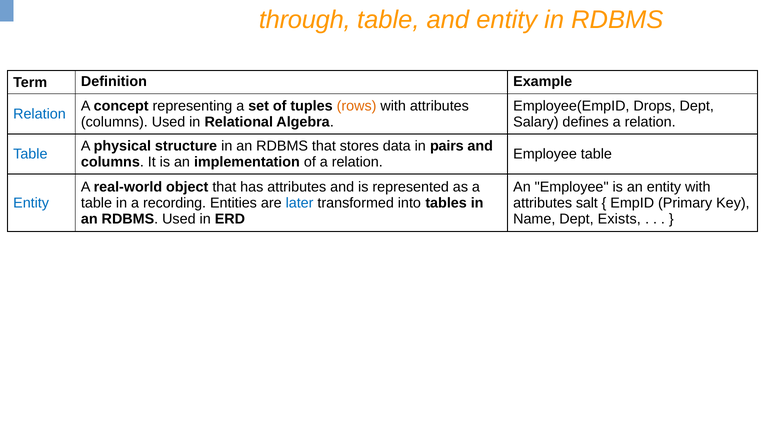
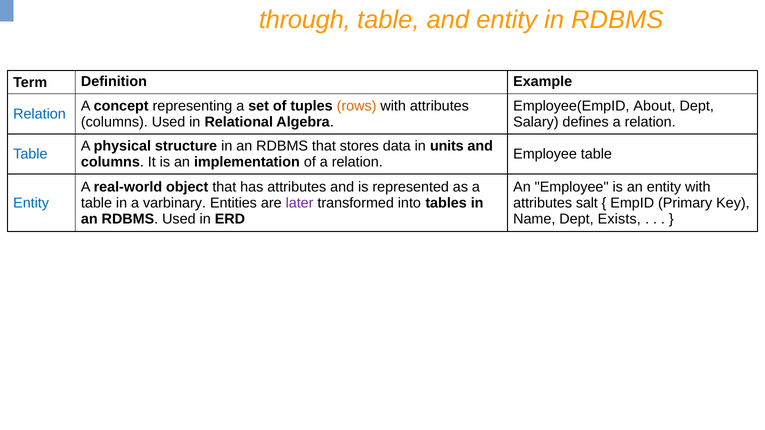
Drops: Drops -> About
pairs: pairs -> units
recording: recording -> varbinary
later colour: blue -> purple
